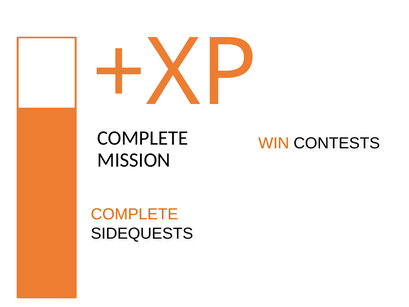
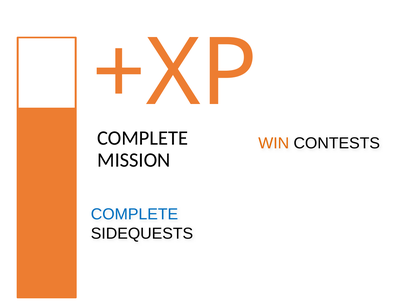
COMPLETE at (135, 214) colour: orange -> blue
